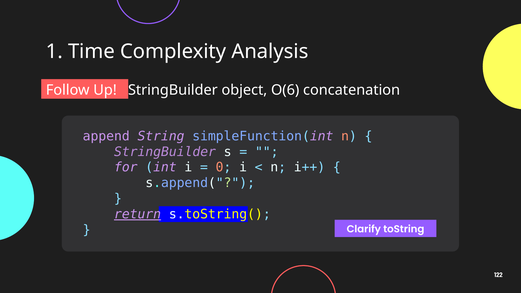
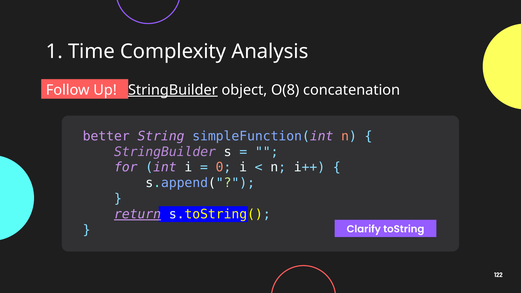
StringBuilder at (173, 90) underline: none -> present
O(6: O(6 -> O(8
append: append -> better
